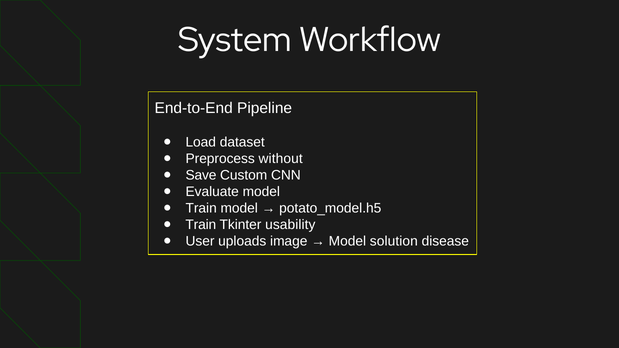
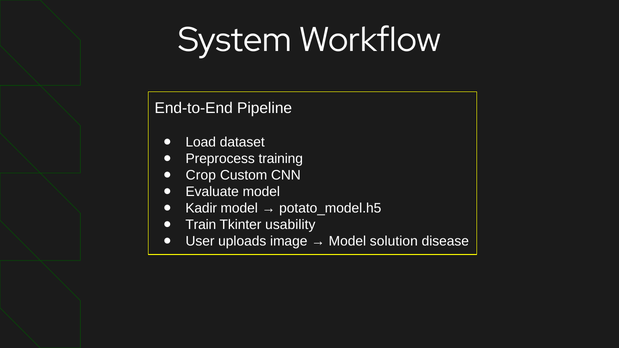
without: without -> training
Save: Save -> Crop
Train at (201, 208): Train -> Kadir
